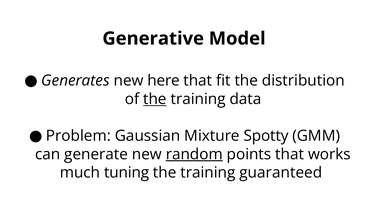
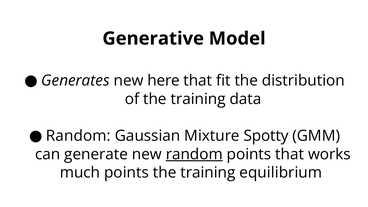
the at (155, 99) underline: present -> none
Problem at (78, 136): Problem -> Random
much tuning: tuning -> points
guaranteed: guaranteed -> equilibrium
